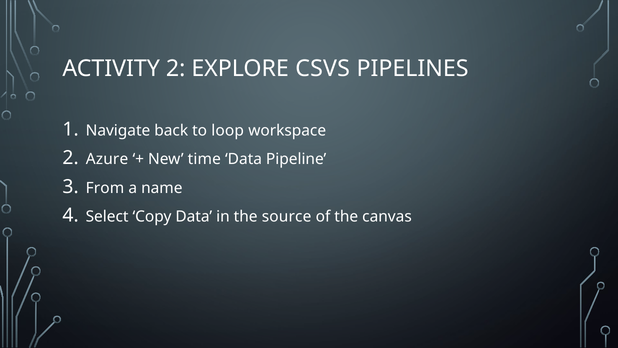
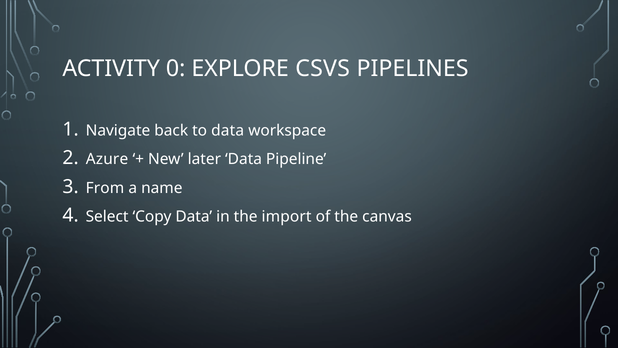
ACTIVITY 2: 2 -> 0
to loop: loop -> data
time: time -> later
source: source -> import
